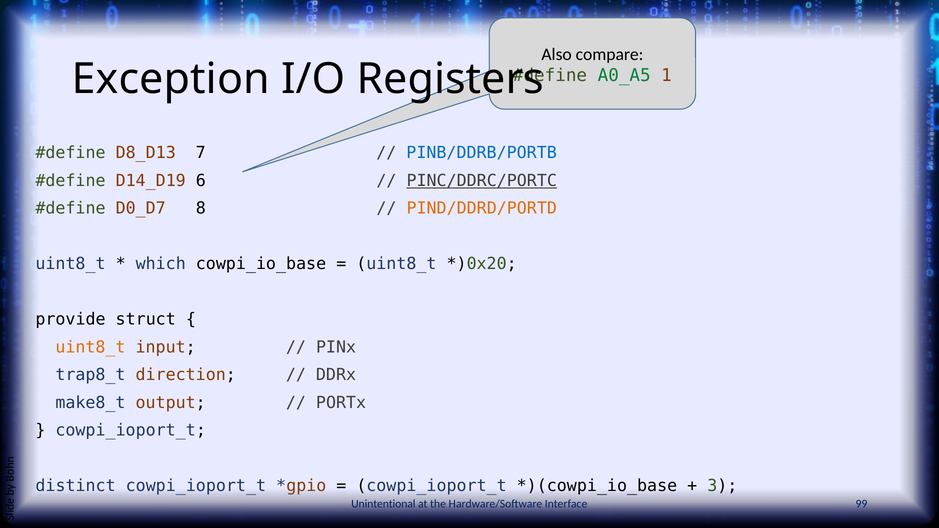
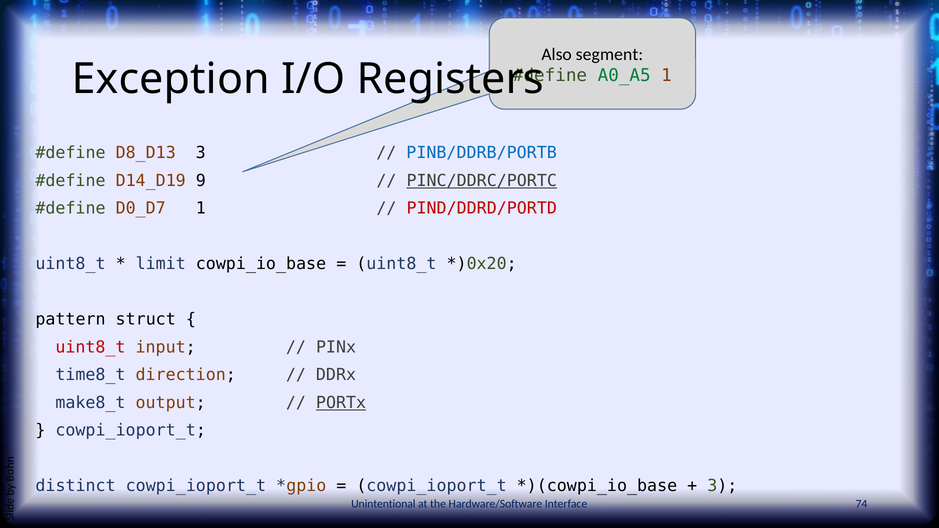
compare: compare -> segment
D8_D13 7: 7 -> 3
6: 6 -> 9
D0_D7 8: 8 -> 1
PIND/DDRD/PORTD colour: orange -> red
which: which -> limit
provide: provide -> pattern
uint8_t at (90, 347) colour: orange -> red
trap8_t: trap8_t -> time8_t
PORTx underline: none -> present
99: 99 -> 74
